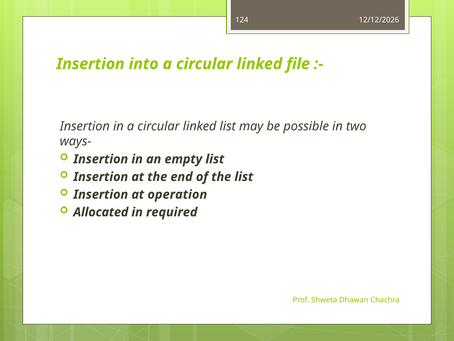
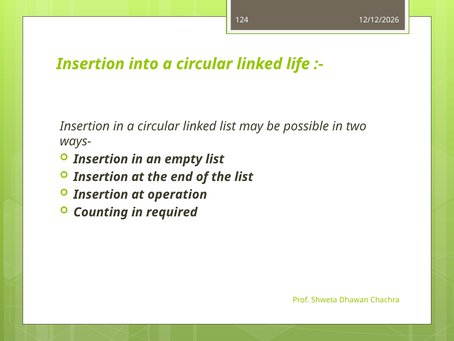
file: file -> life
Allocated: Allocated -> Counting
